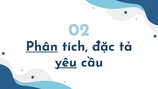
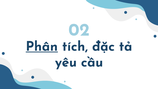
yêu underline: present -> none
